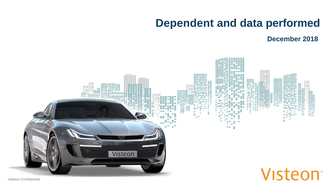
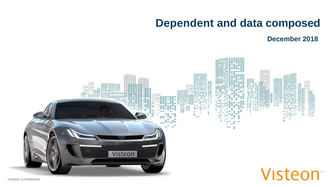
performed: performed -> composed
